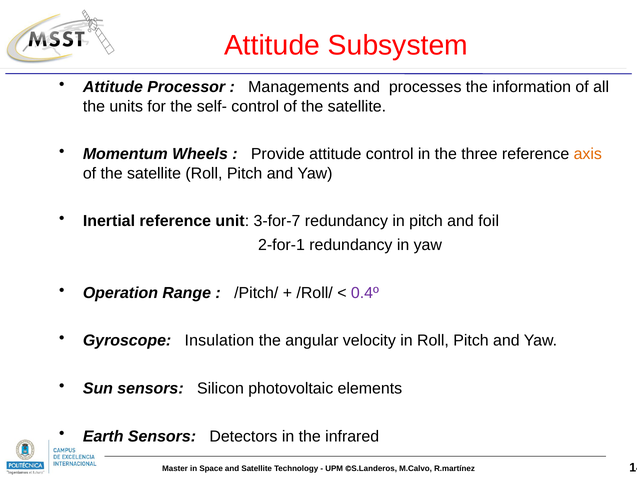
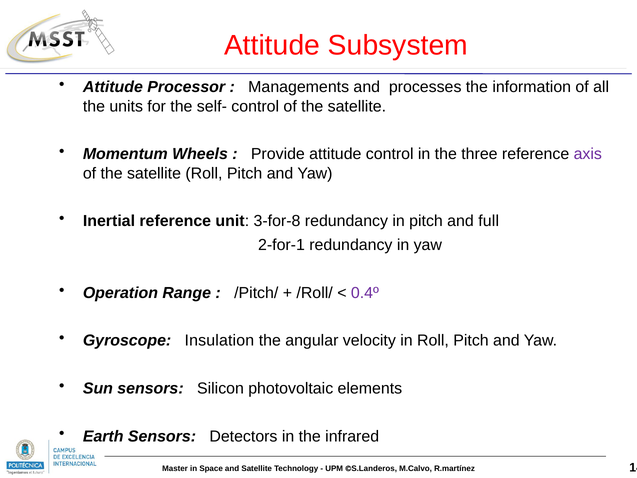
axis colour: orange -> purple
3-for-7: 3-for-7 -> 3-for-8
foil: foil -> full
